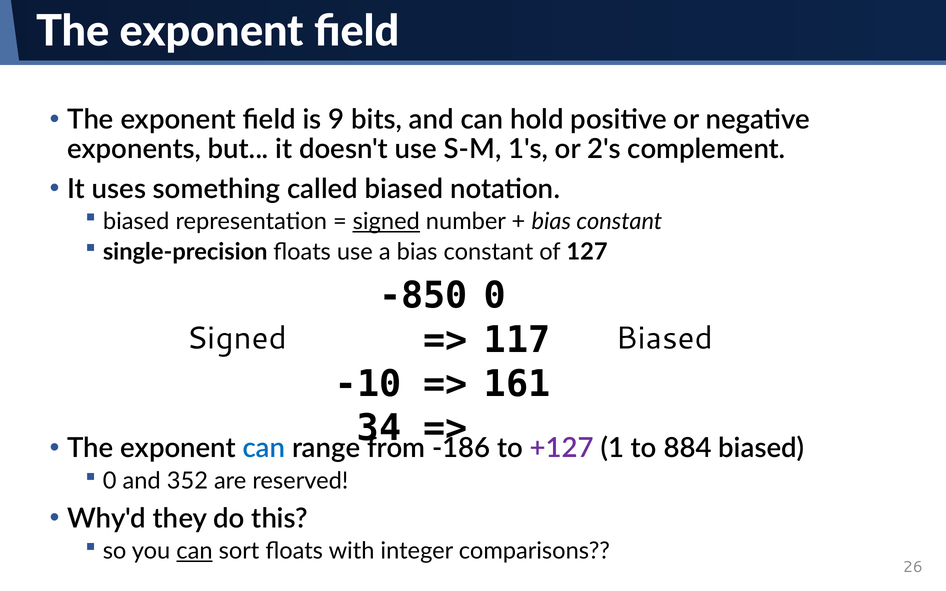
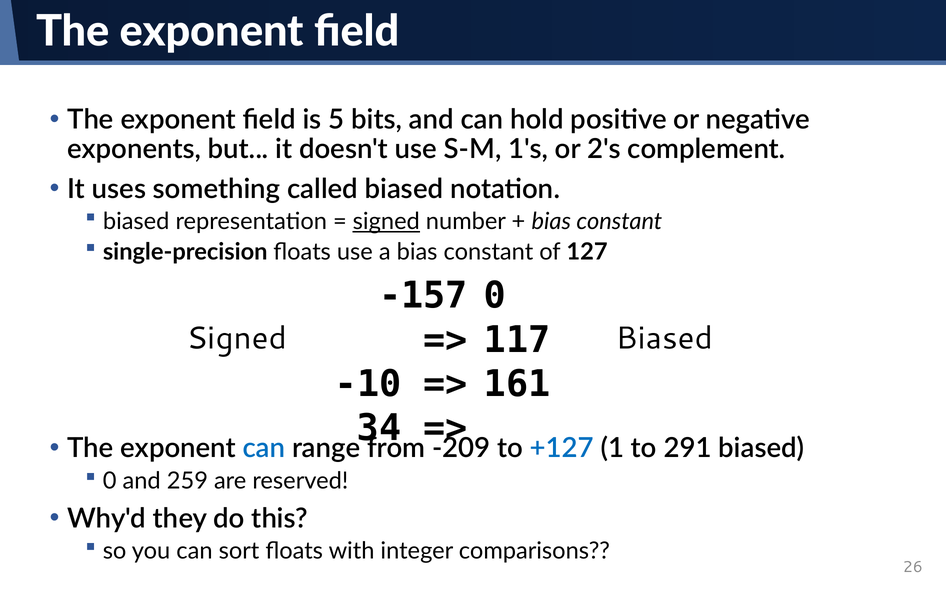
9: 9 -> 5
-850: -850 -> -157
-186: -186 -> -209
+127 colour: purple -> blue
884: 884 -> 291
352: 352 -> 259
can at (194, 551) underline: present -> none
